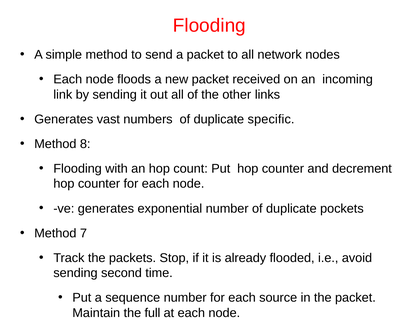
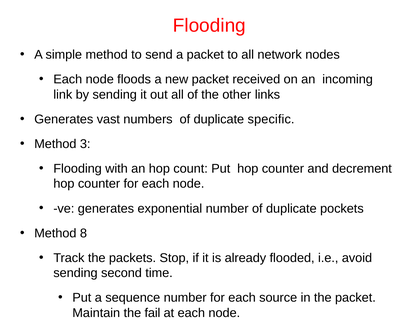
8: 8 -> 3
7: 7 -> 8
full: full -> fail
